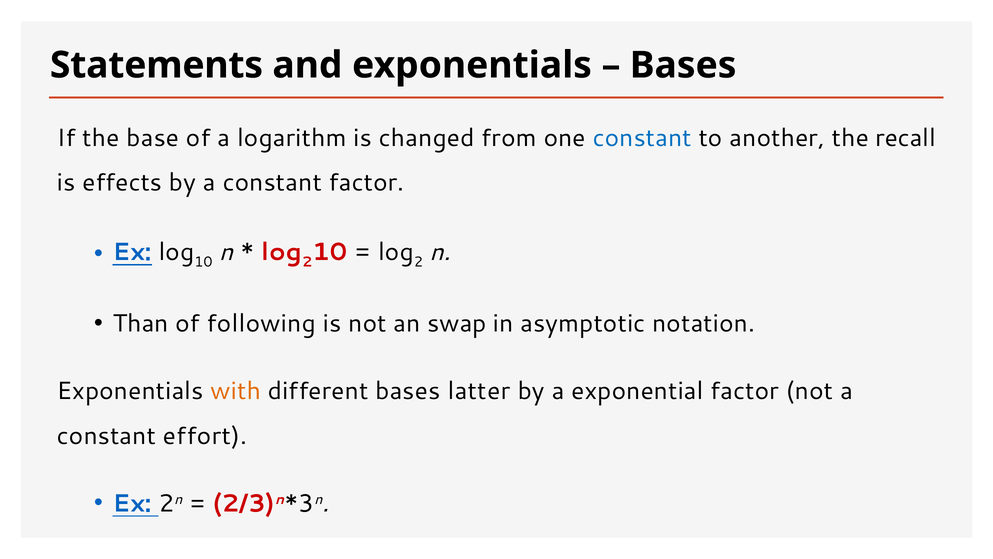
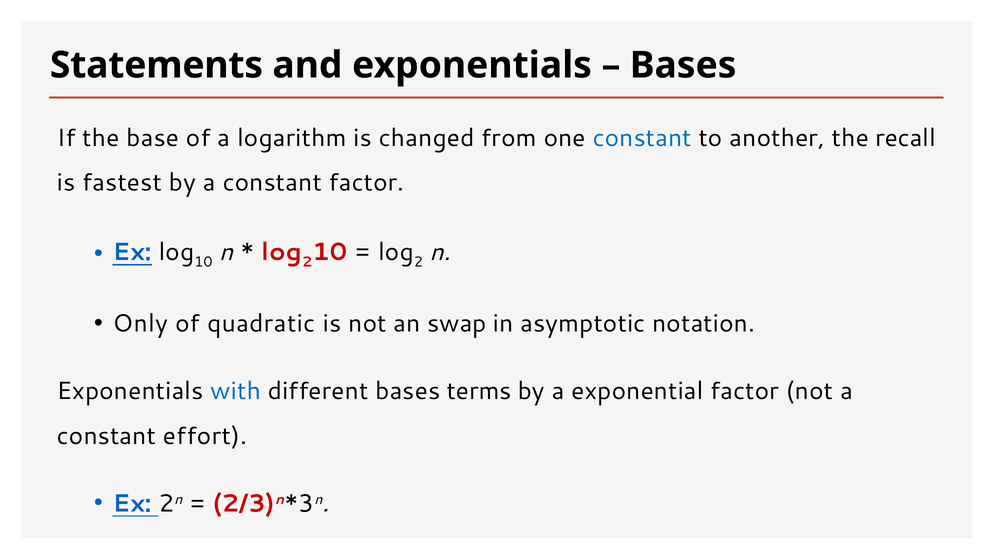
effects: effects -> fastest
Than: Than -> Only
following: following -> quadratic
with colour: orange -> blue
latter: latter -> terms
